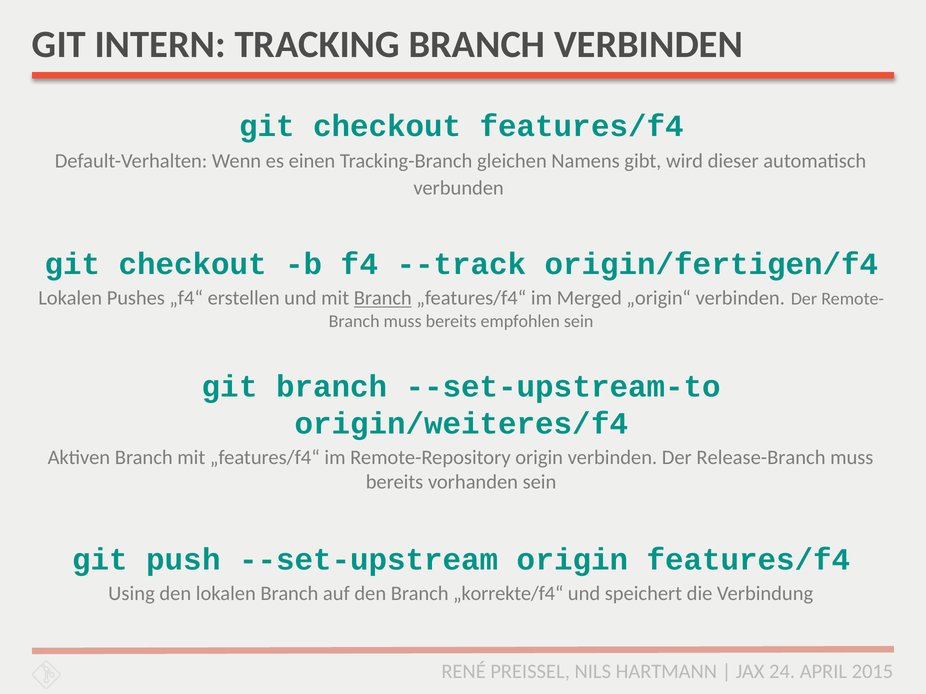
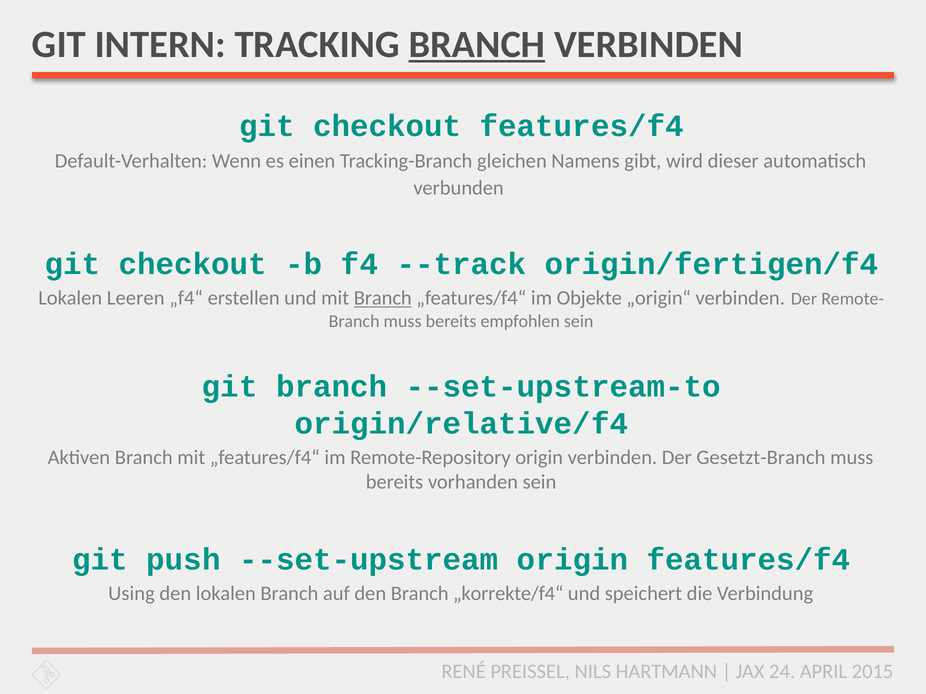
BRANCH at (477, 45) underline: none -> present
Pushes: Pushes -> Leeren
Merged: Merged -> Objekte
origin/weiteres/f4: origin/weiteres/f4 -> origin/relative/f4
Release-Branch: Release-Branch -> Gesetzt-Branch
